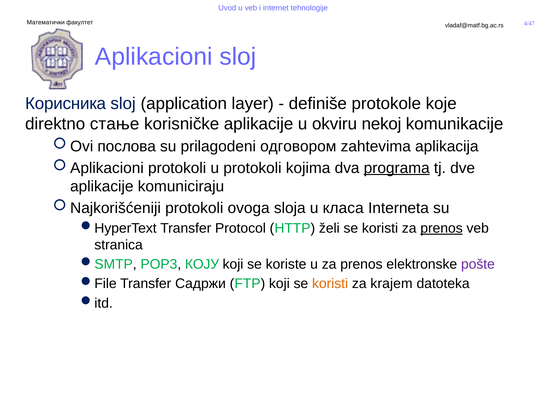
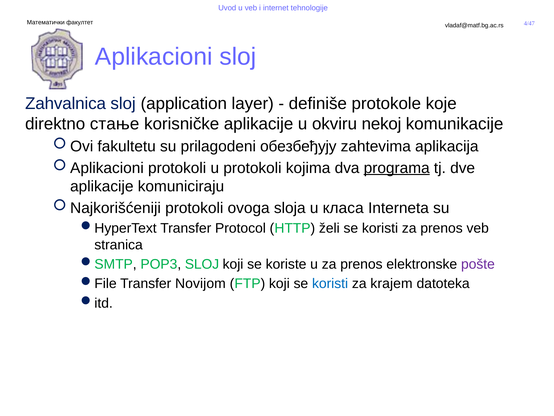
Корисника: Корисника -> Zahvalnica
послова: послова -> fakultetu
одговором: одговором -> обезбеђују
prenos at (442, 228) underline: present -> none
POP3 КОЈУ: КОЈУ -> SLOJ
Садржи: Садржи -> Novijom
koristi at (330, 283) colour: orange -> blue
